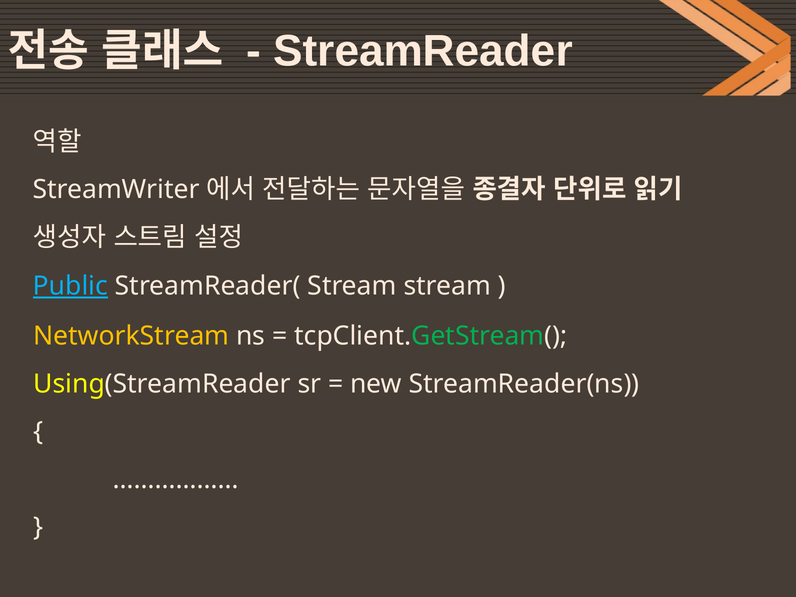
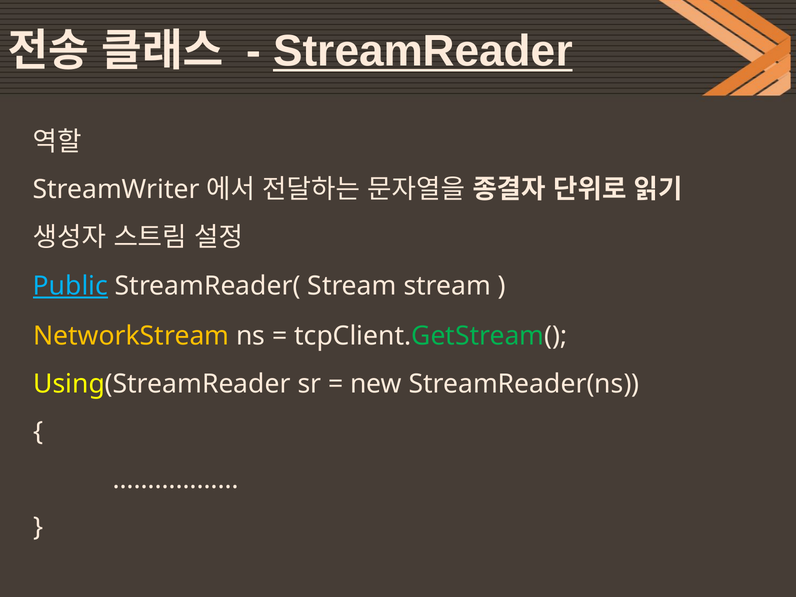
StreamReader underline: none -> present
